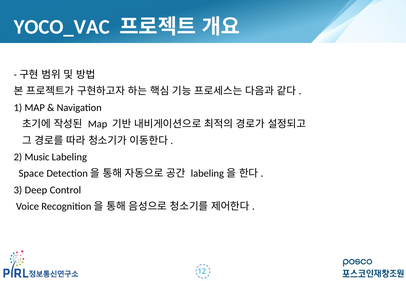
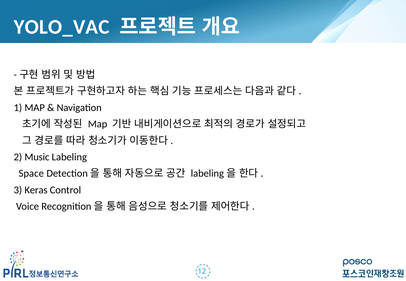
YOCO_VAC: YOCO_VAC -> YOLO_VAC
Deep: Deep -> Keras
